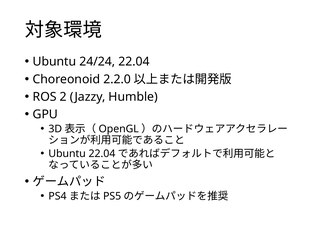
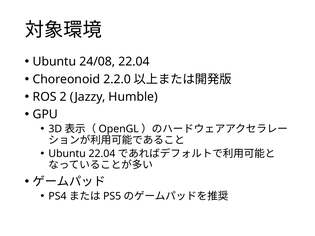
24/24: 24/24 -> 24/08
